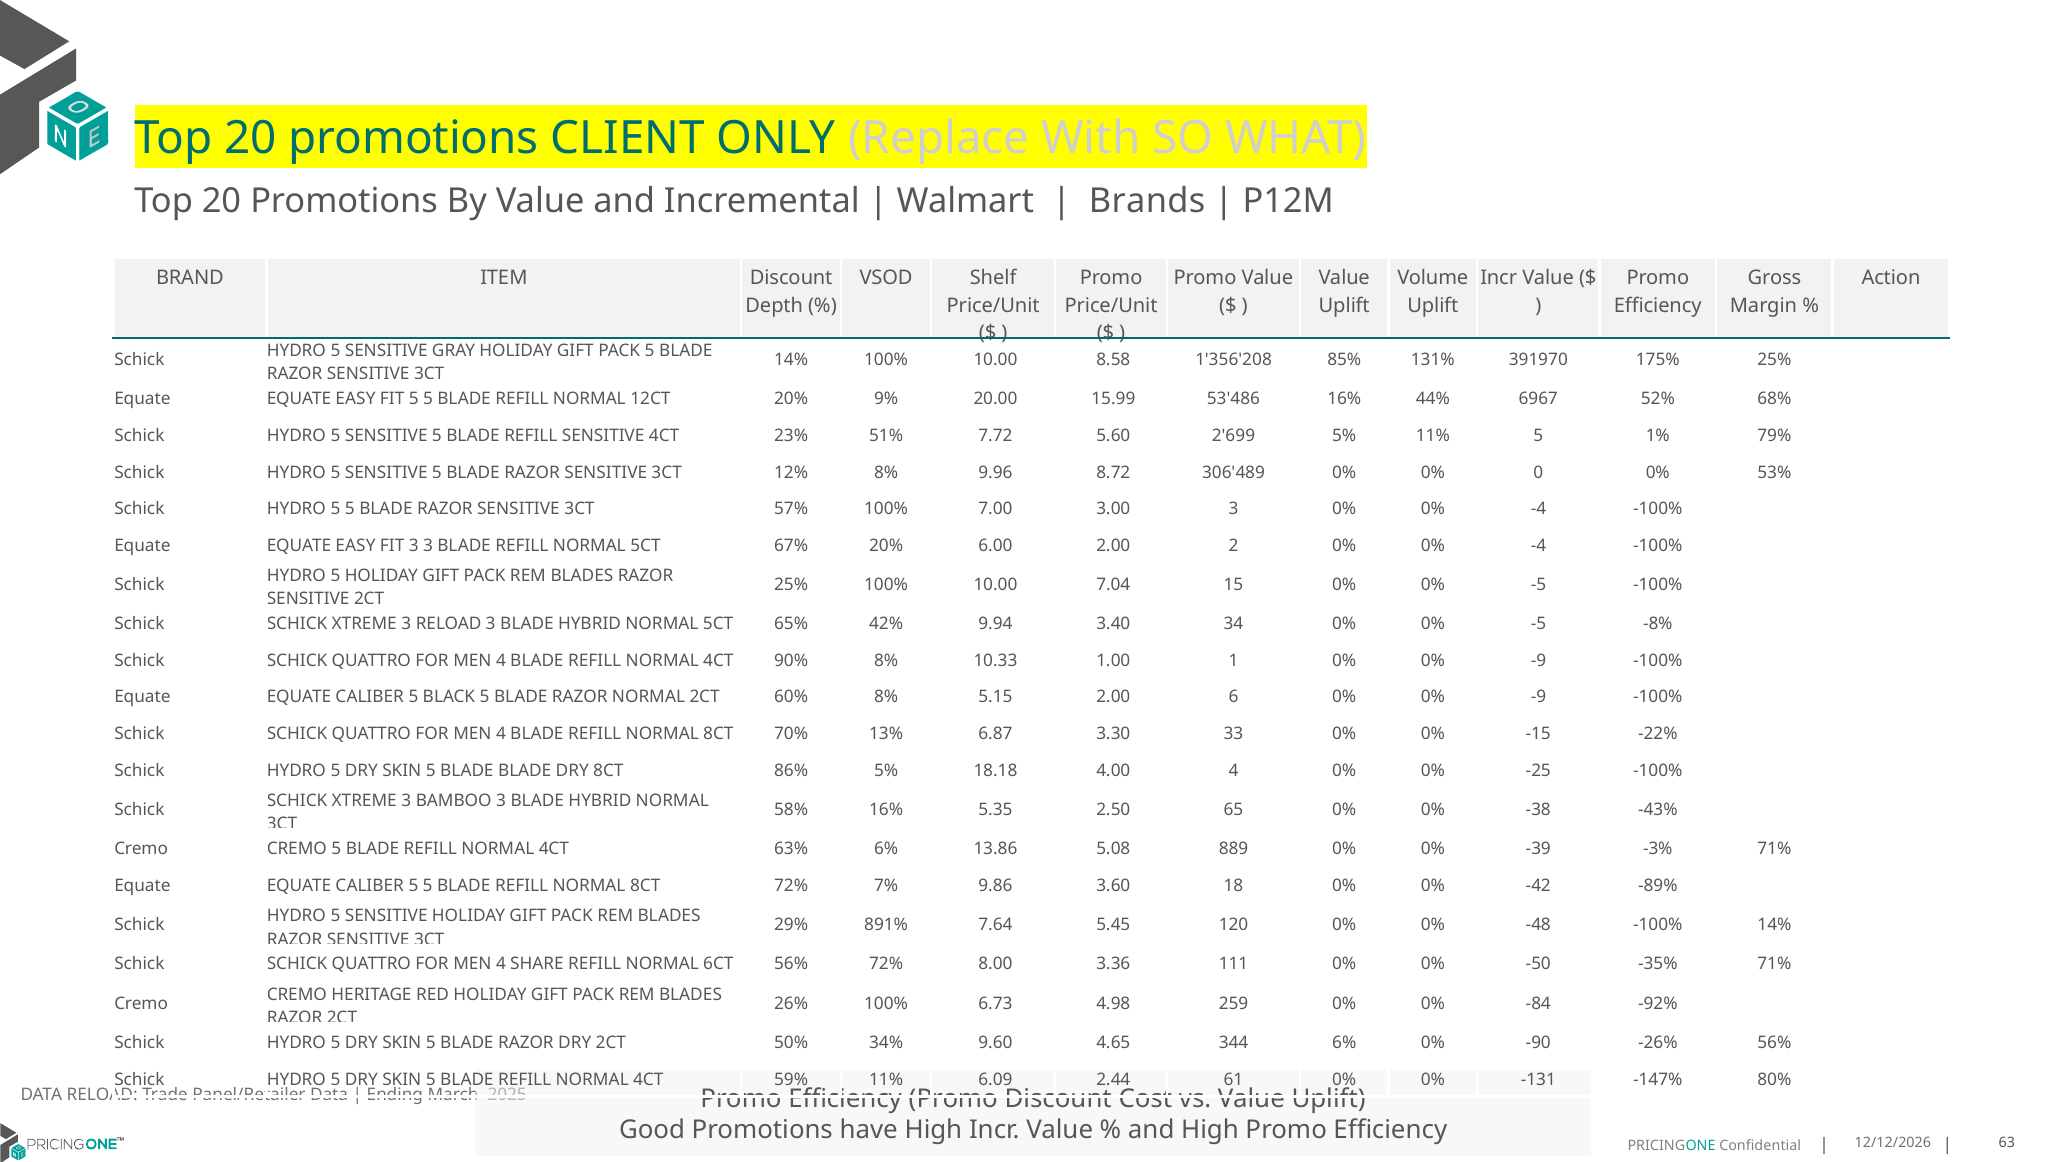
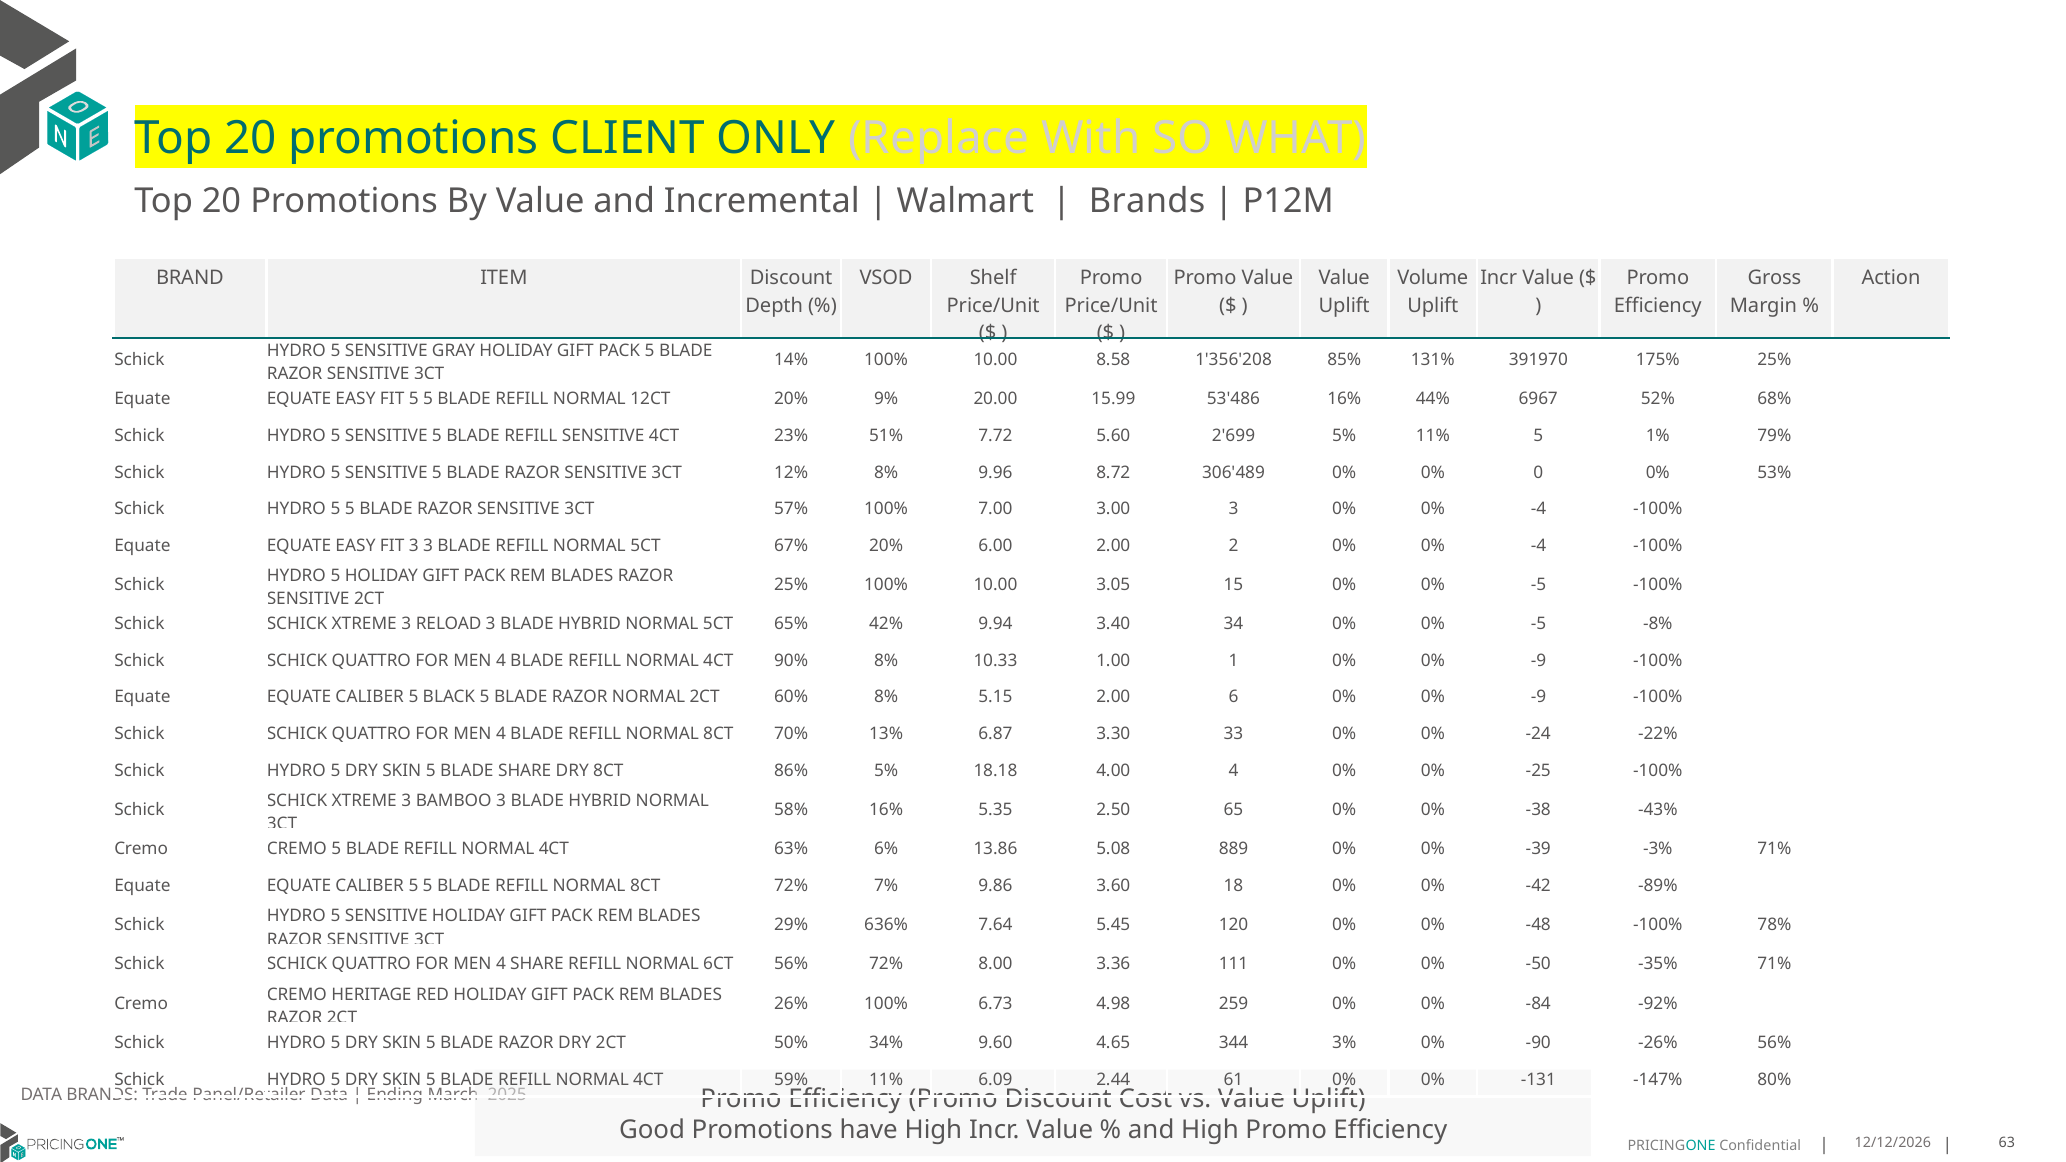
7.04: 7.04 -> 3.05
-15: -15 -> -24
BLADE BLADE: BLADE -> SHARE
891%: 891% -> 636%
-100% 14%: 14% -> 78%
344 6%: 6% -> 3%
DATA RELOAD: RELOAD -> BRANDS
